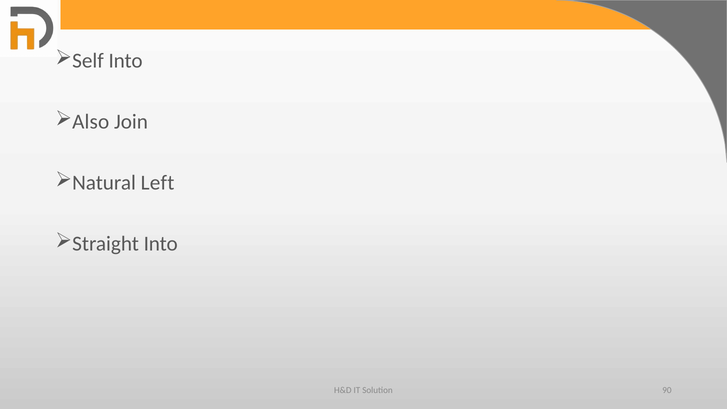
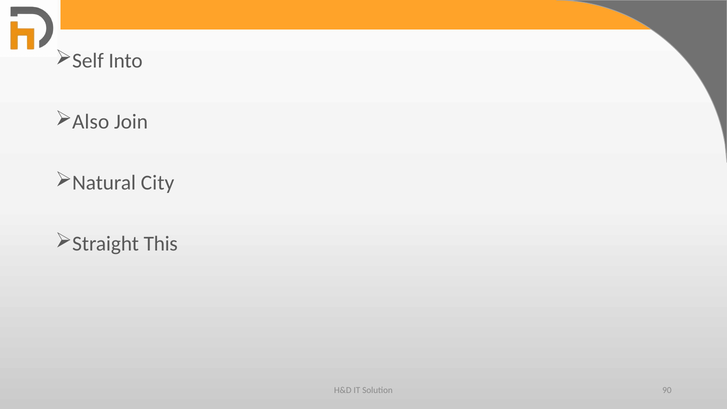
Left: Left -> City
Straight Into: Into -> This
